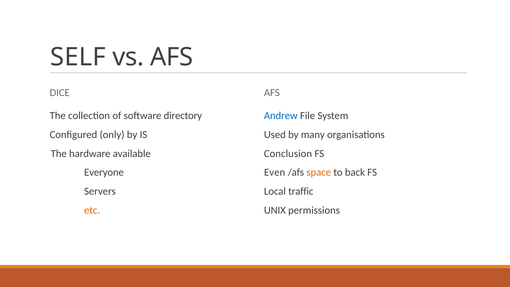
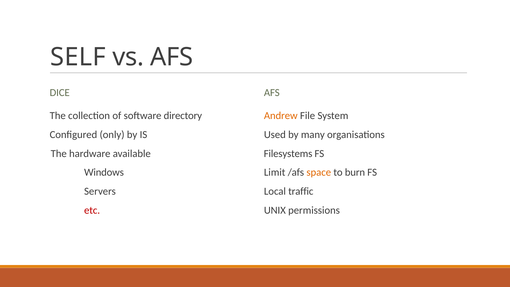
Andrew colour: blue -> orange
Conclusion: Conclusion -> Filesystems
Everyone: Everyone -> Windows
Even: Even -> Limit
back: back -> burn
etc colour: orange -> red
